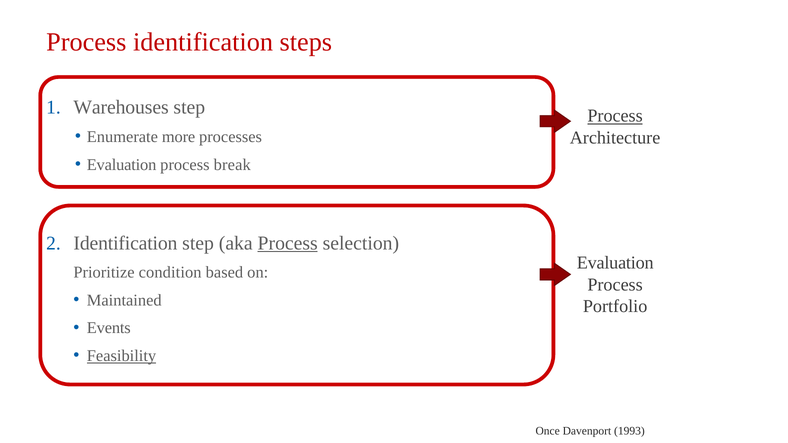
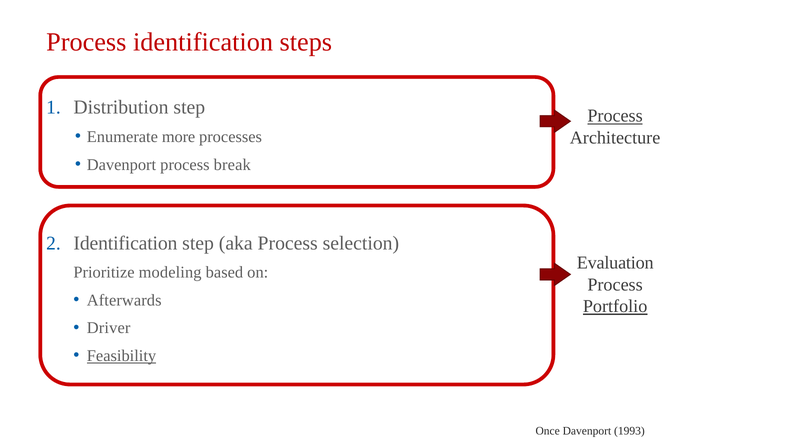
Warehouses: Warehouses -> Distribution
Evaluation at (122, 165): Evaluation -> Davenport
Process at (288, 243) underline: present -> none
condition: condition -> modeling
Maintained: Maintained -> Afterwards
Portfolio underline: none -> present
Events: Events -> Driver
